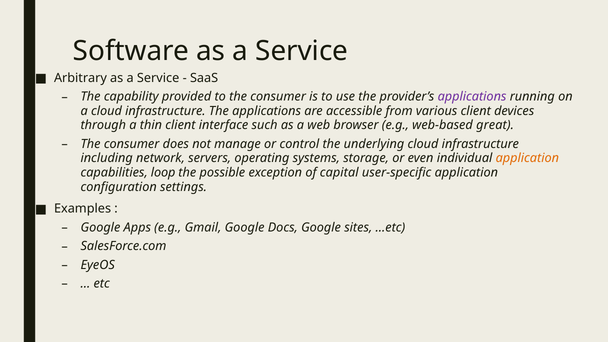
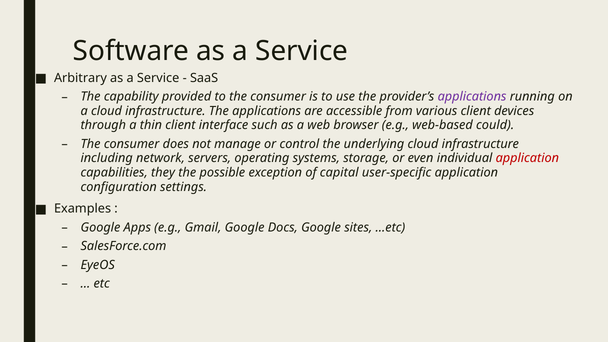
great: great -> could
application at (527, 158) colour: orange -> red
loop: loop -> they
